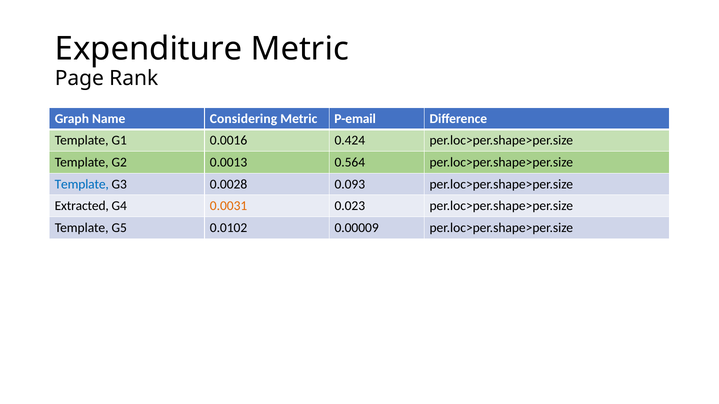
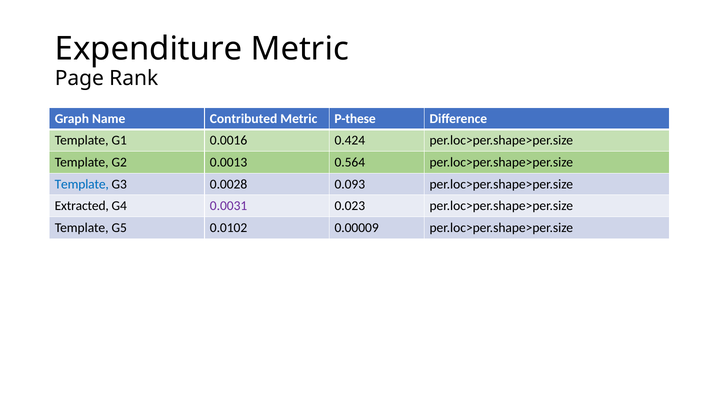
Considering: Considering -> Contributed
P-email: P-email -> P-these
0.0031 colour: orange -> purple
